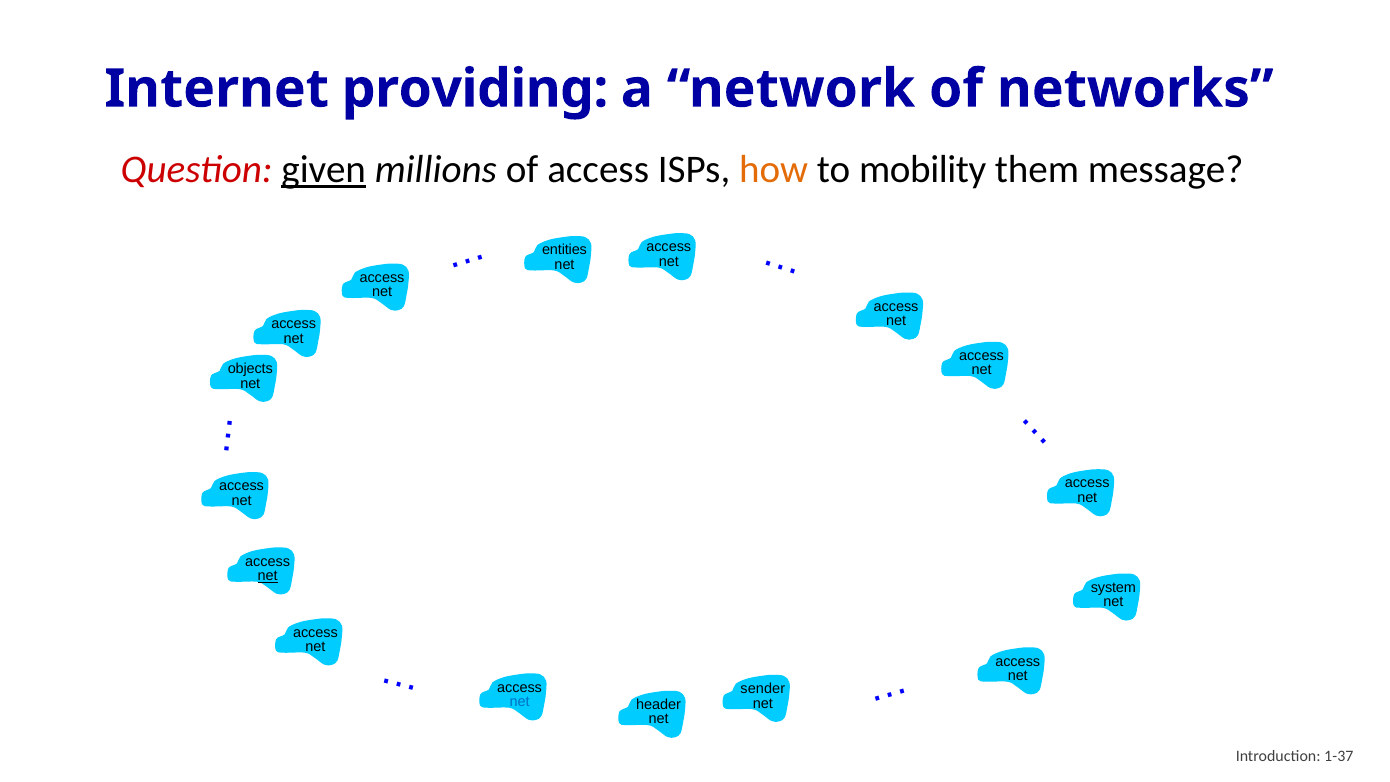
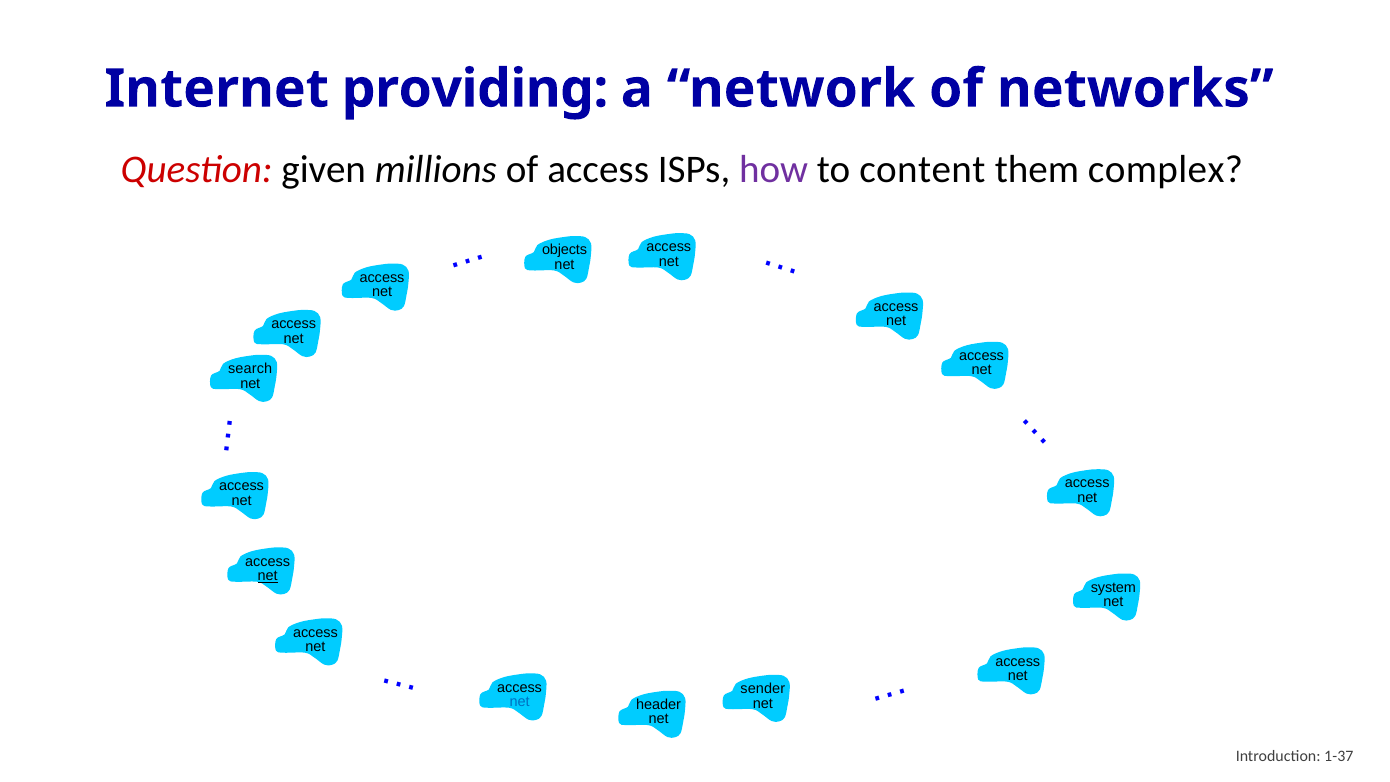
given underline: present -> none
how colour: orange -> purple
mobility: mobility -> content
message: message -> complex
entities: entities -> objects
objects: objects -> search
